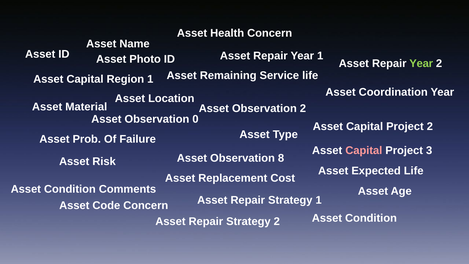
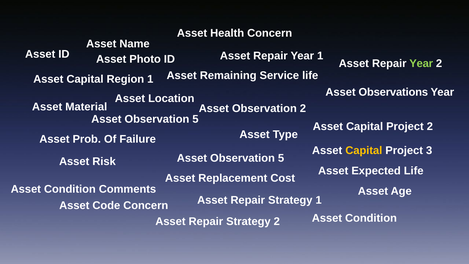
Coordination: Coordination -> Observations
0 at (195, 119): 0 -> 5
Capital at (364, 151) colour: pink -> yellow
8 at (281, 158): 8 -> 5
